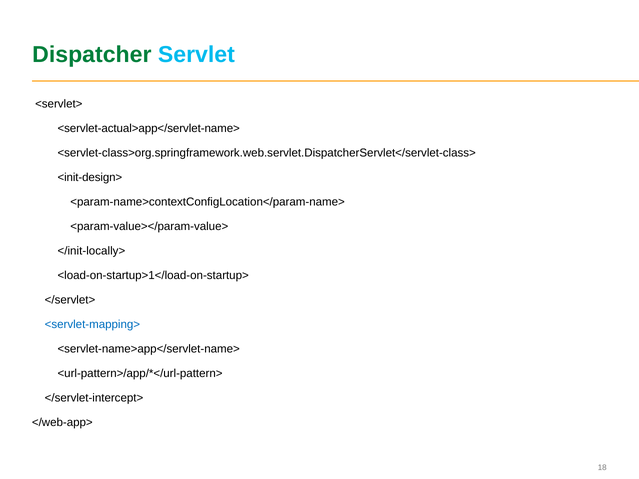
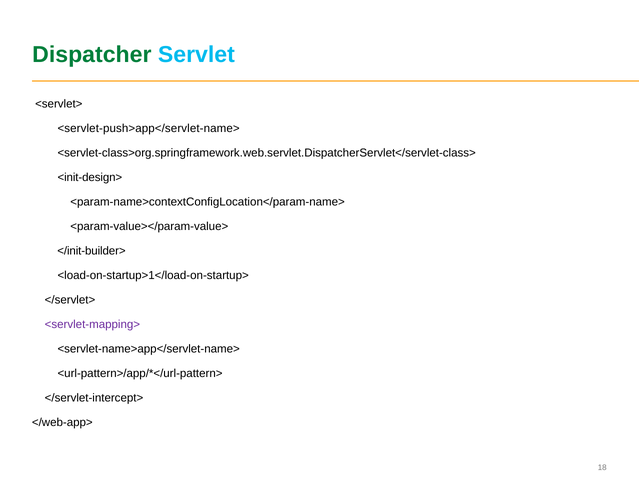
<servlet-actual>app</servlet-name>: <servlet-actual>app</servlet-name> -> <servlet-push>app</servlet-name>
</init-locally>: </init-locally> -> </init-builder>
<servlet-mapping> colour: blue -> purple
